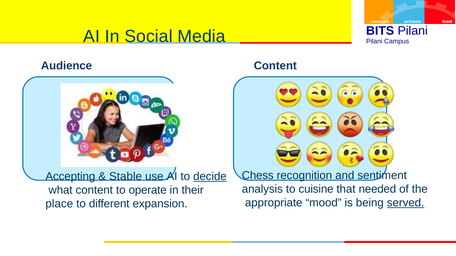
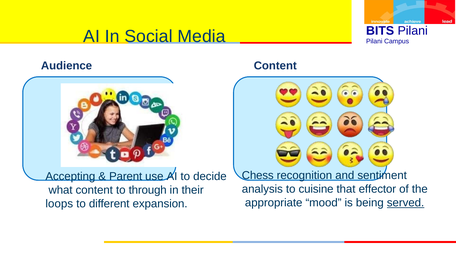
Stable: Stable -> Parent
decide underline: present -> none
needed: needed -> effector
operate: operate -> through
place: place -> loops
